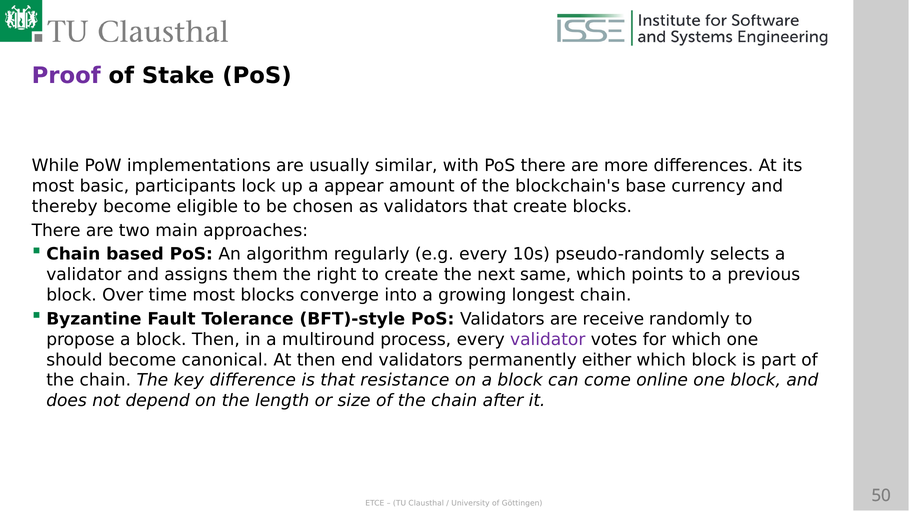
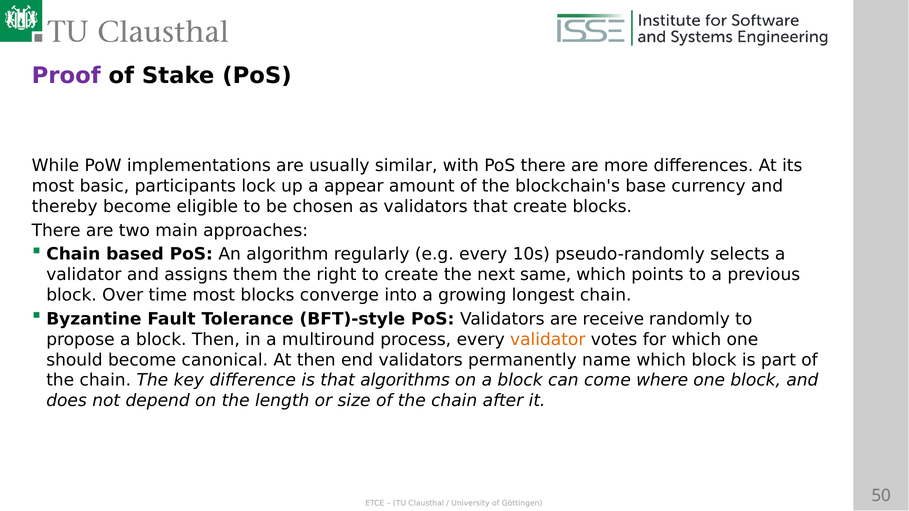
validator at (548, 340) colour: purple -> orange
either: either -> name
resistance: resistance -> algorithms
online: online -> where
